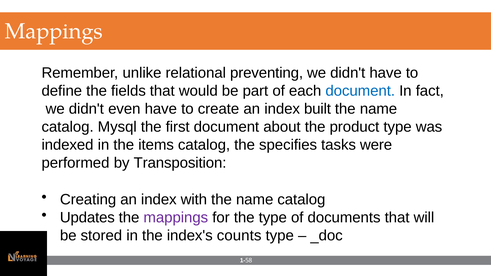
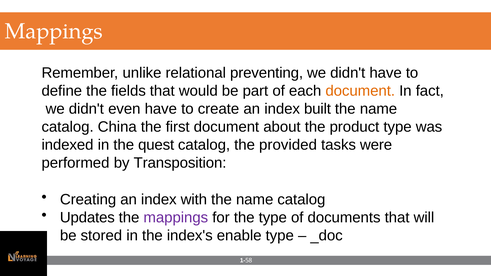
document at (360, 91) colour: blue -> orange
Mysql: Mysql -> China
items: items -> quest
specifies: specifies -> provided
counts: counts -> enable
